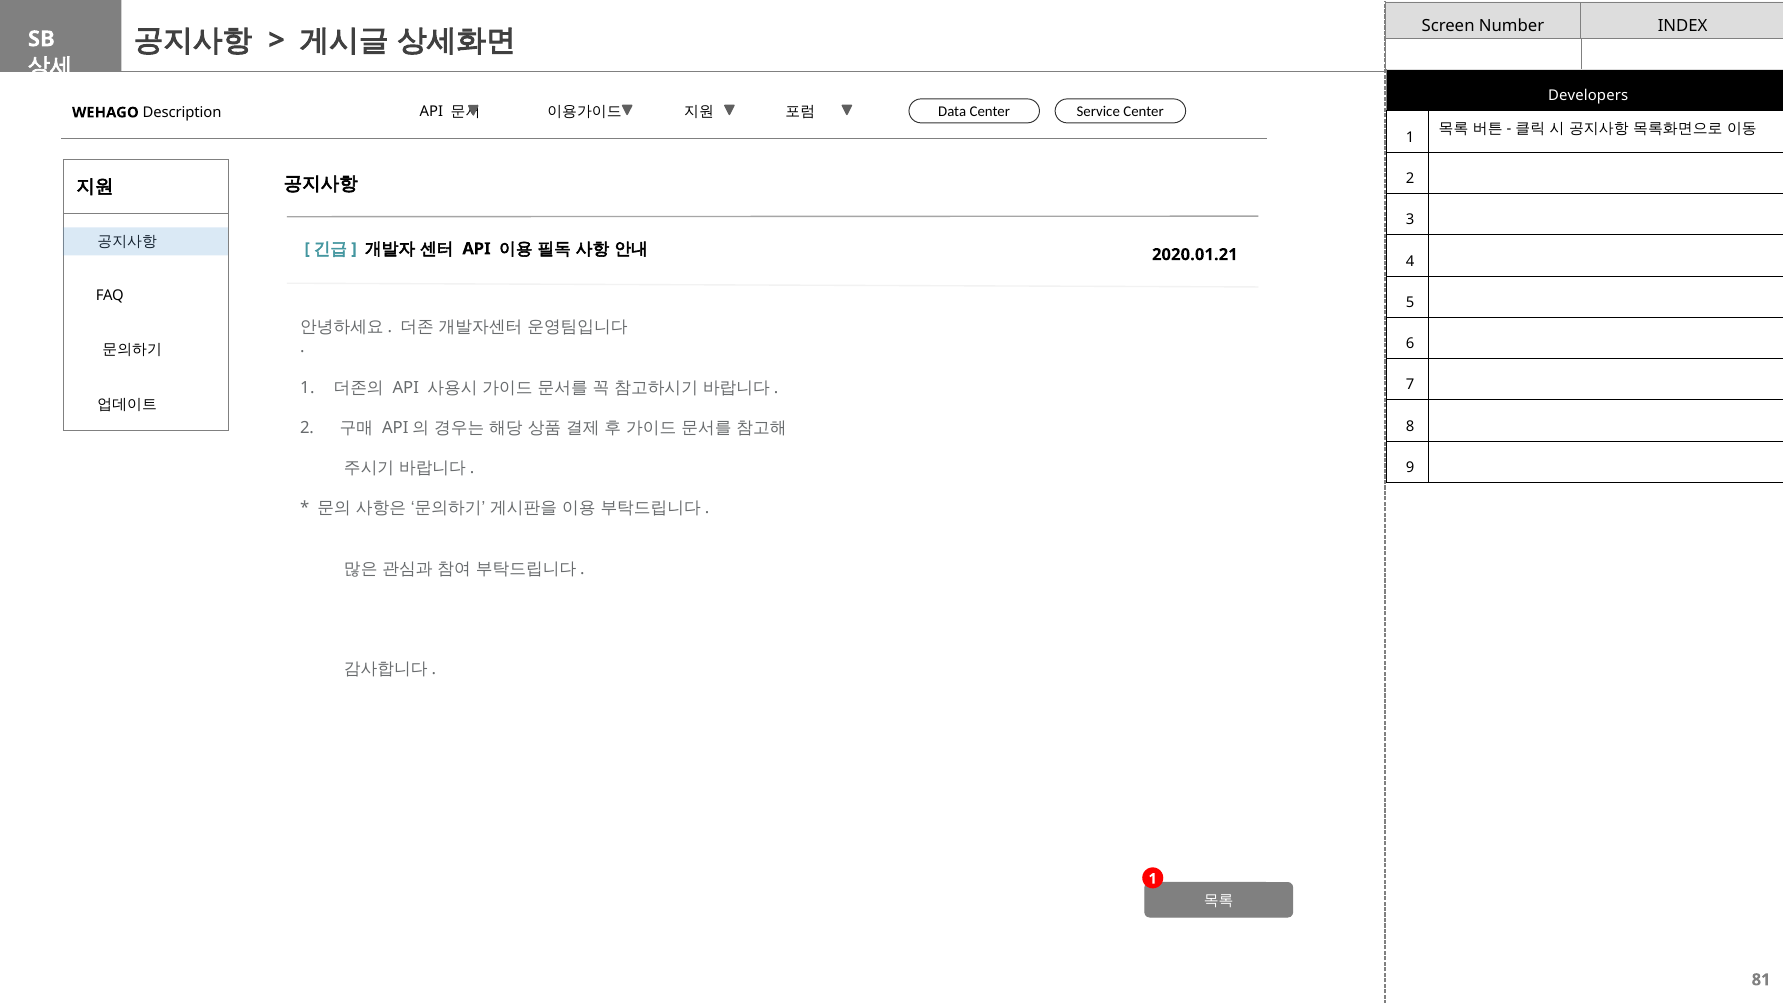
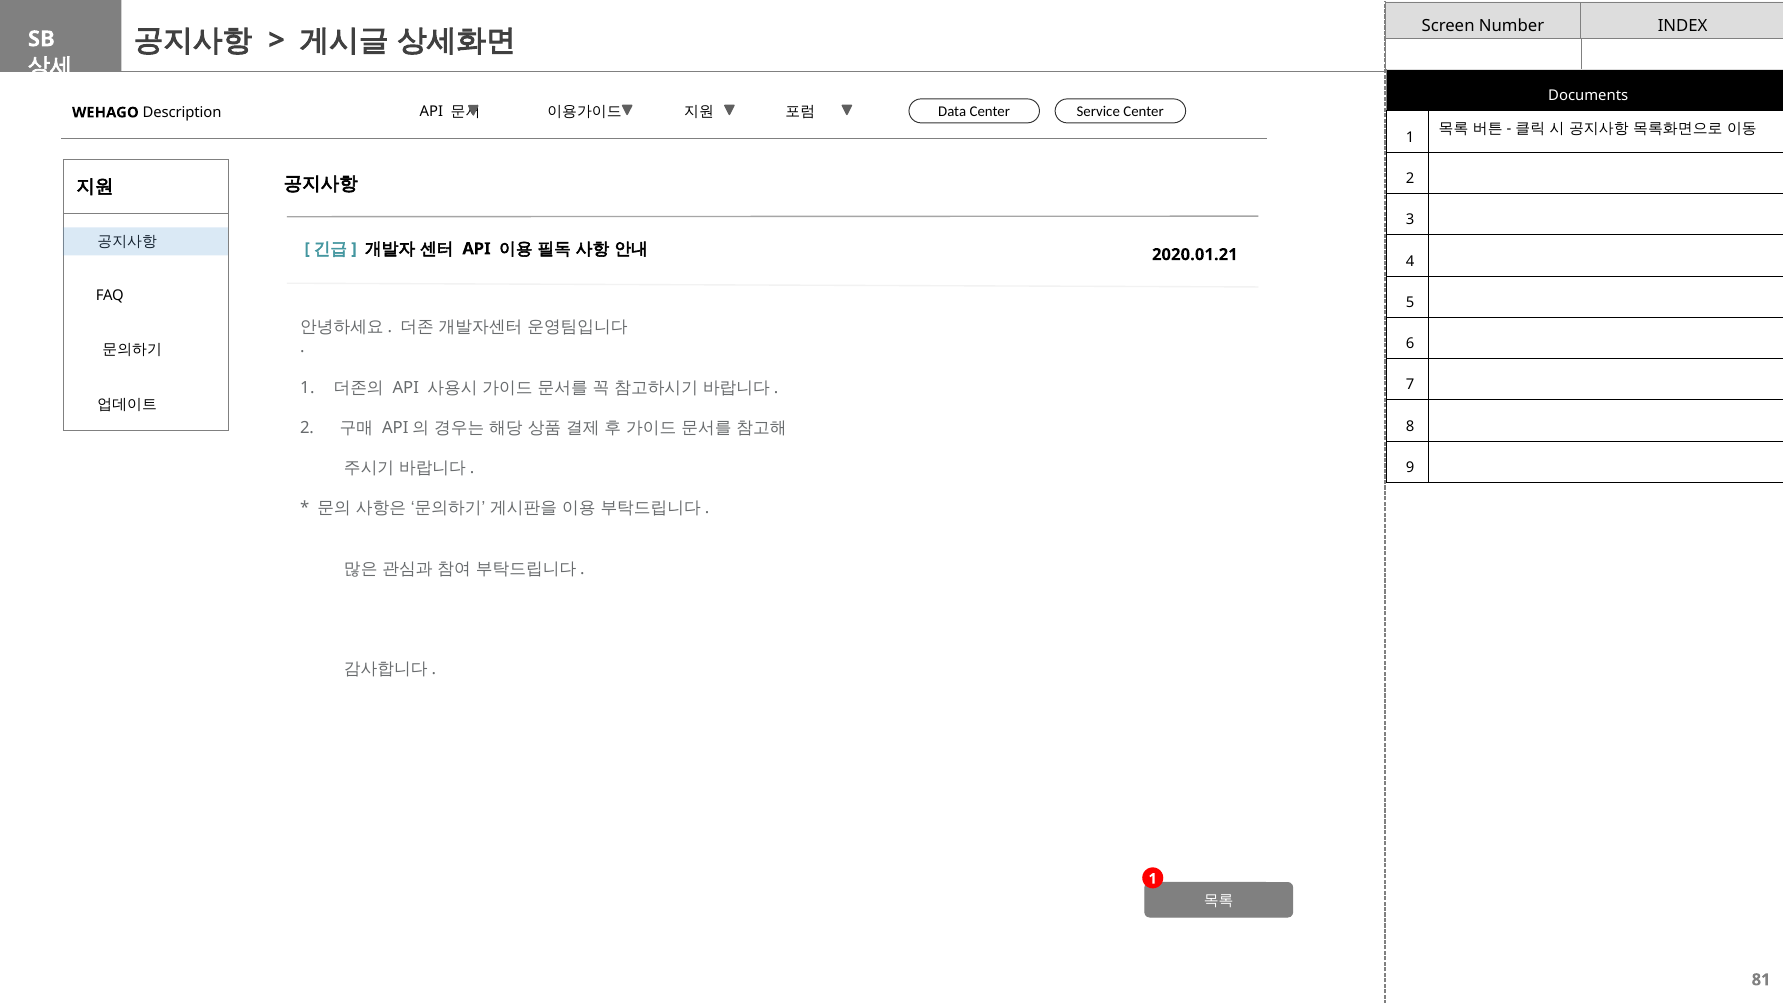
Developers: Developers -> Documents
